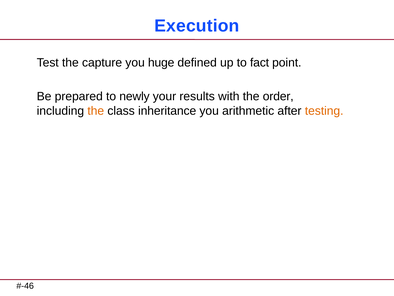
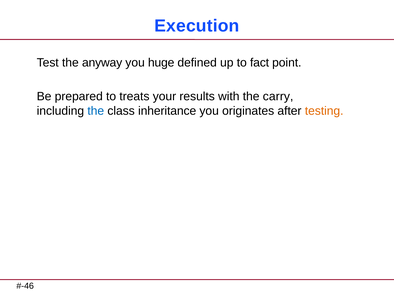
capture: capture -> anyway
newly: newly -> treats
order: order -> carry
the at (96, 111) colour: orange -> blue
arithmetic: arithmetic -> originates
